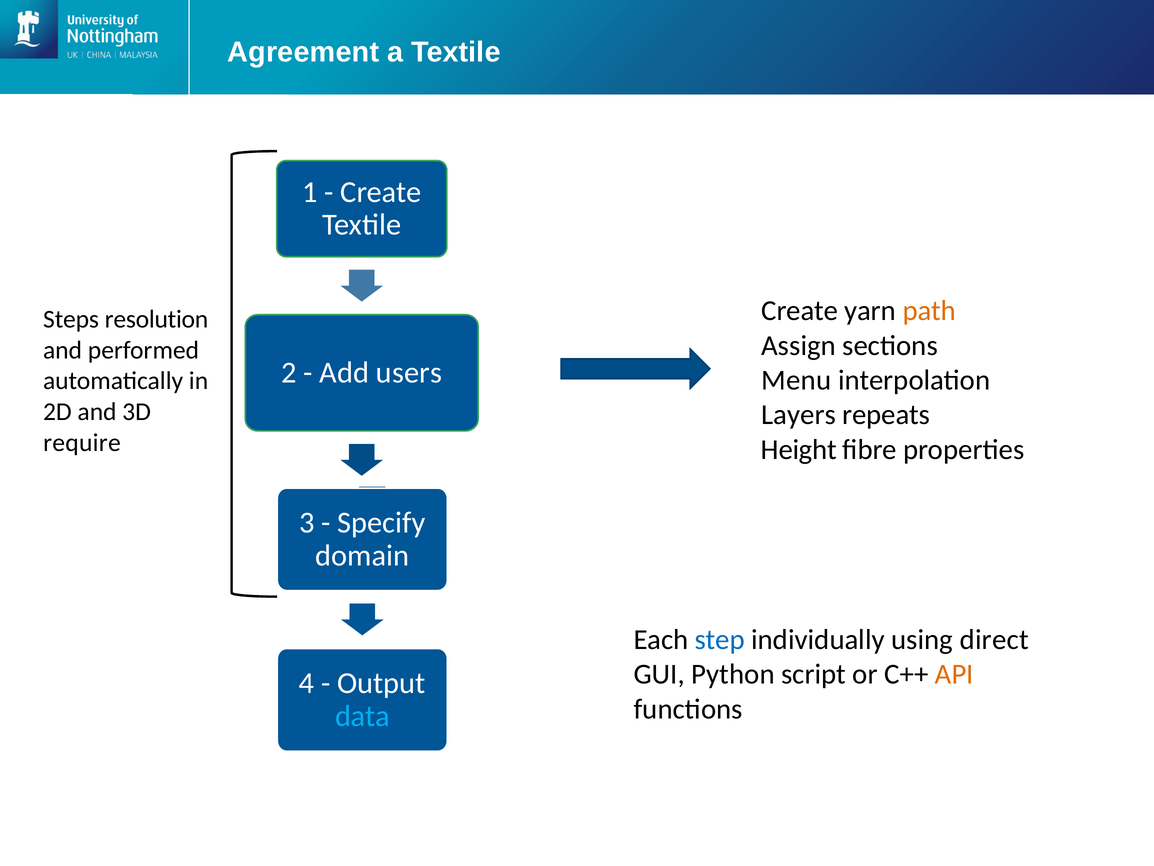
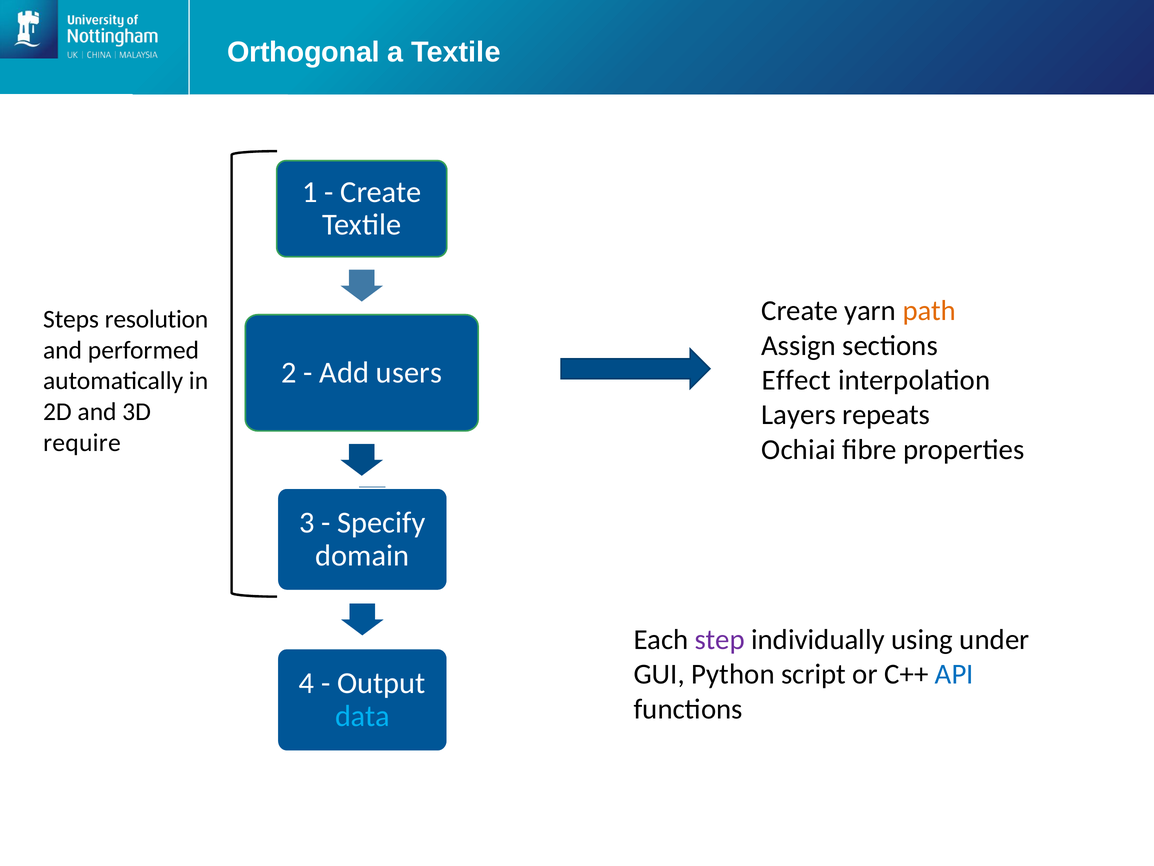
Agreement: Agreement -> Orthogonal
Menu: Menu -> Effect
Height: Height -> Ochiai
step colour: blue -> purple
direct: direct -> under
API colour: orange -> blue
